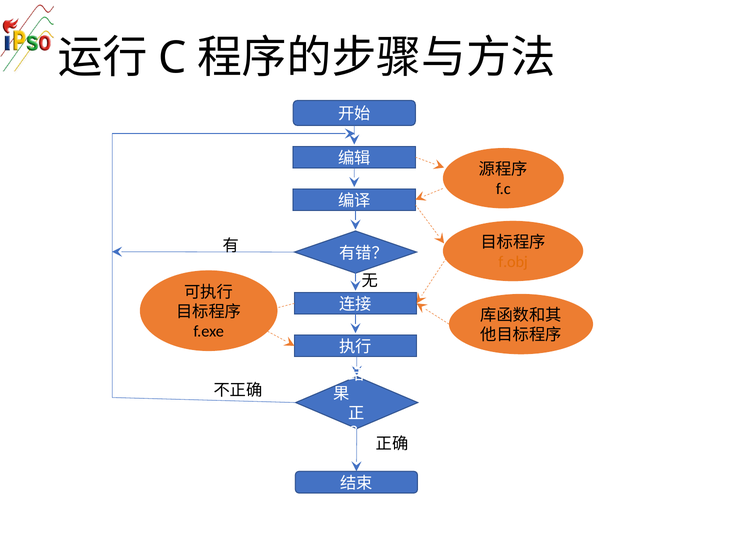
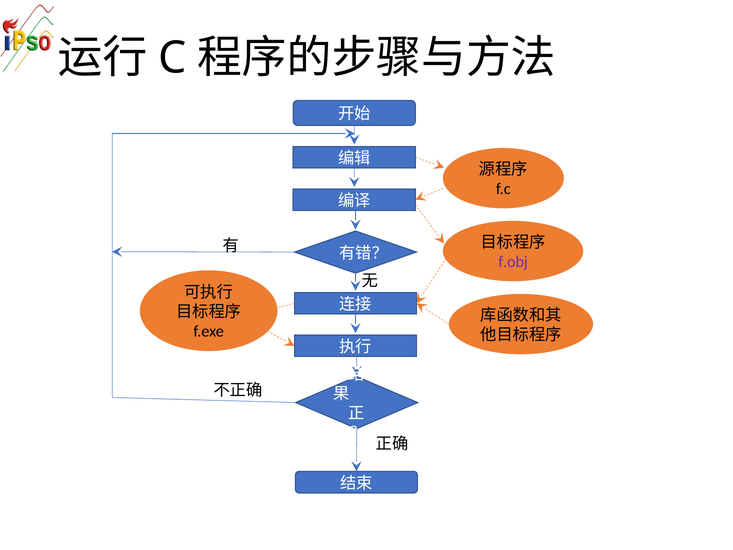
f.obj colour: orange -> purple
